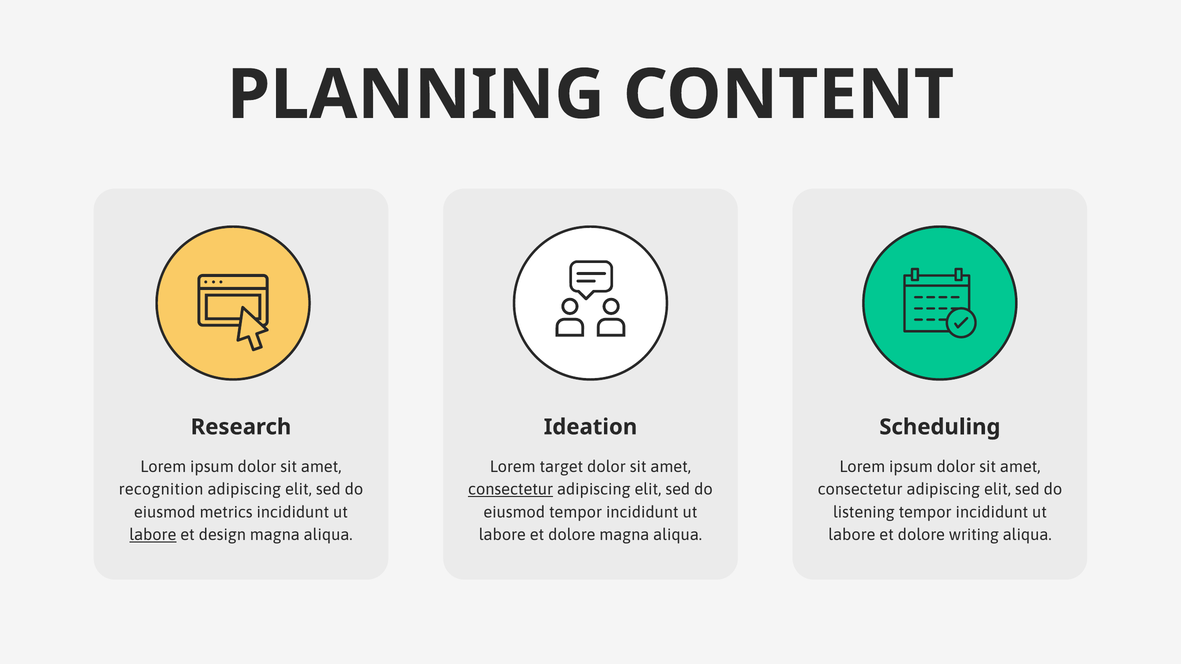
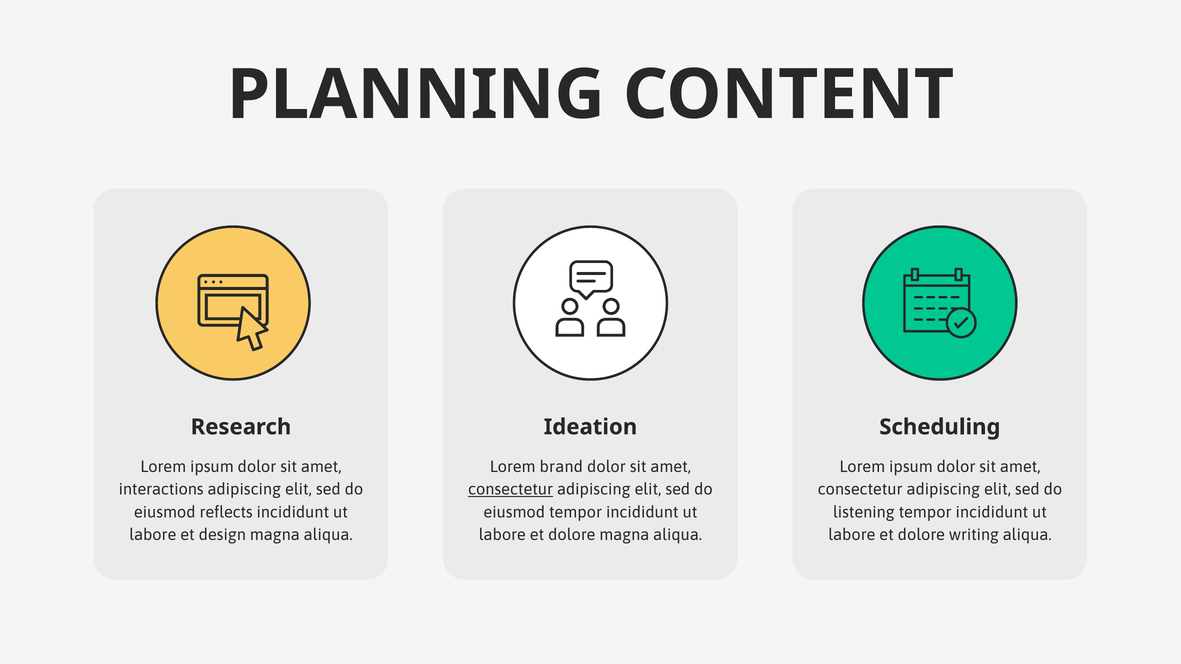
target: target -> brand
recognition: recognition -> interactions
metrics: metrics -> reflects
labore at (153, 535) underline: present -> none
